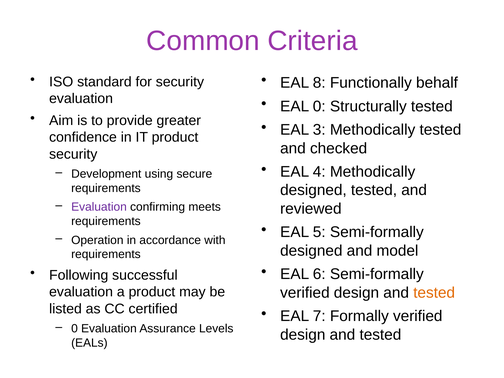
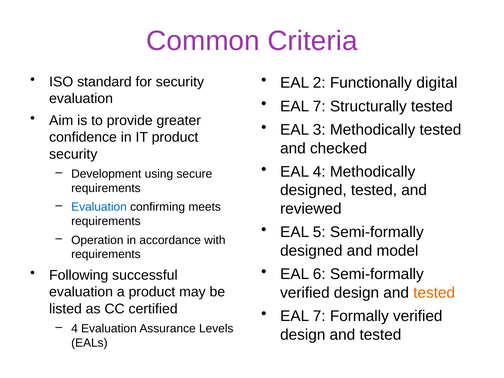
8: 8 -> 2
behalf: behalf -> digital
0 at (319, 106): 0 -> 7
Evaluation at (99, 207) colour: purple -> blue
0 at (75, 329): 0 -> 4
